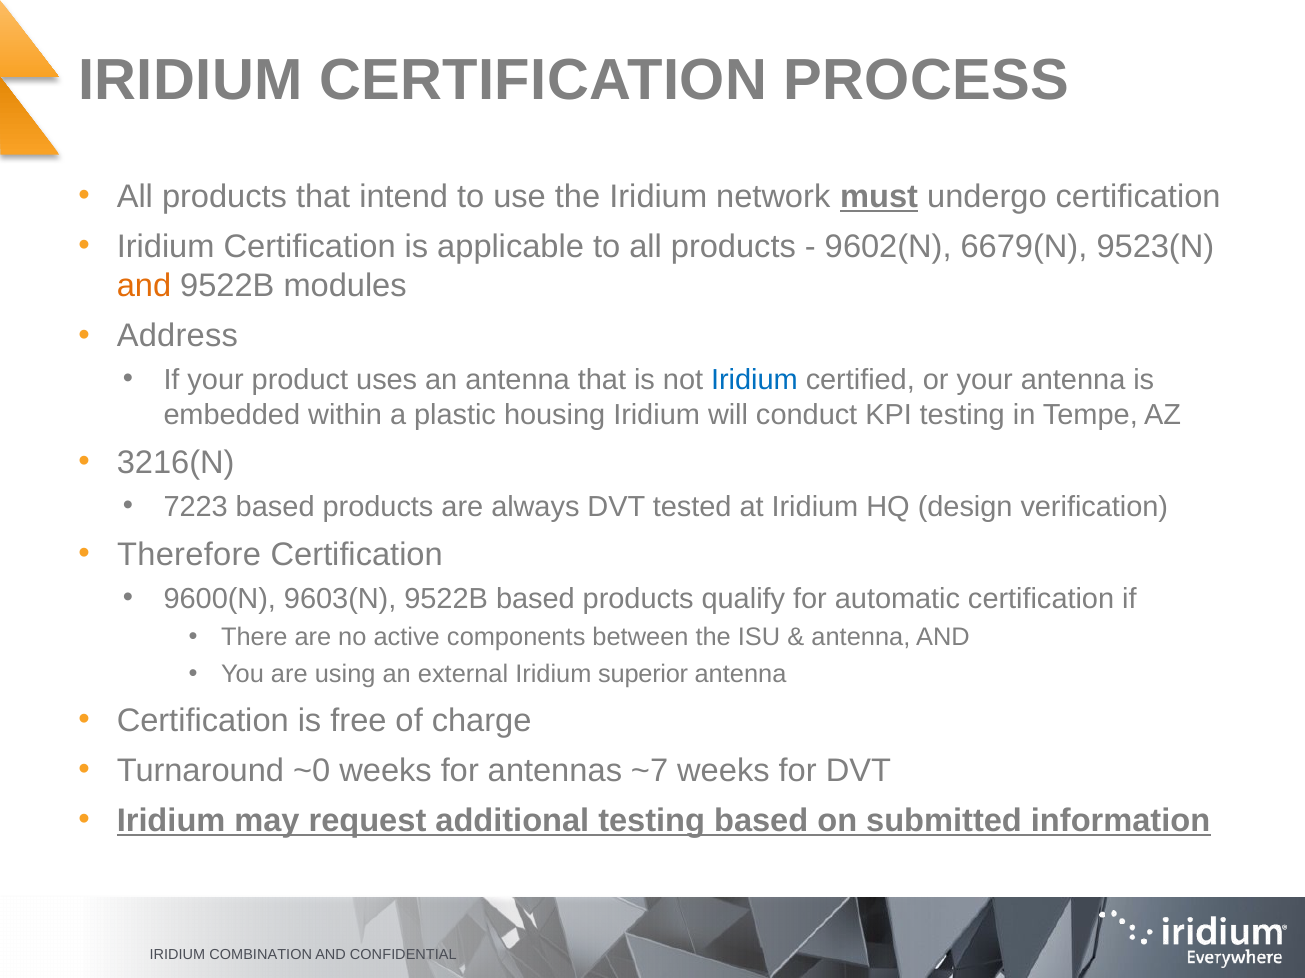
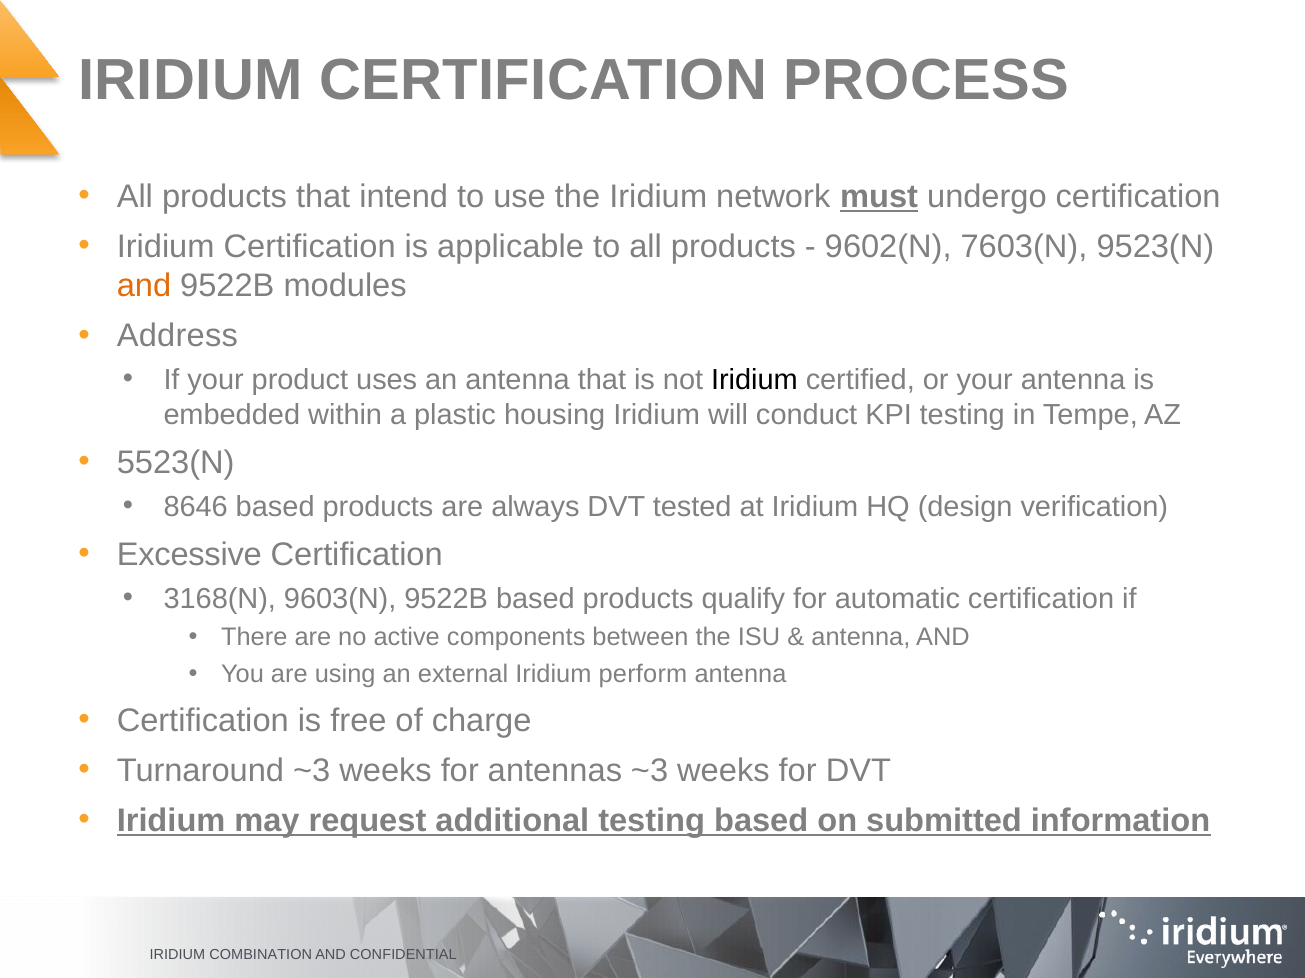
6679(N: 6679(N -> 7603(N
Iridium at (754, 380) colour: blue -> black
3216(N: 3216(N -> 5523(N
7223: 7223 -> 8646
Therefore: Therefore -> Excessive
9600(N: 9600(N -> 3168(N
superior: superior -> perform
Turnaround ~0: ~0 -> ~3
antennas ~7: ~7 -> ~3
